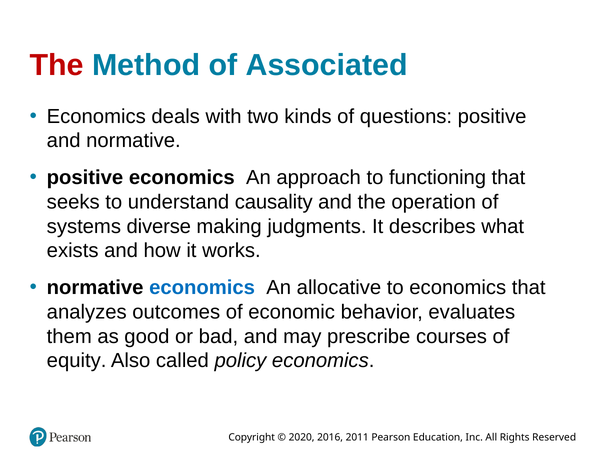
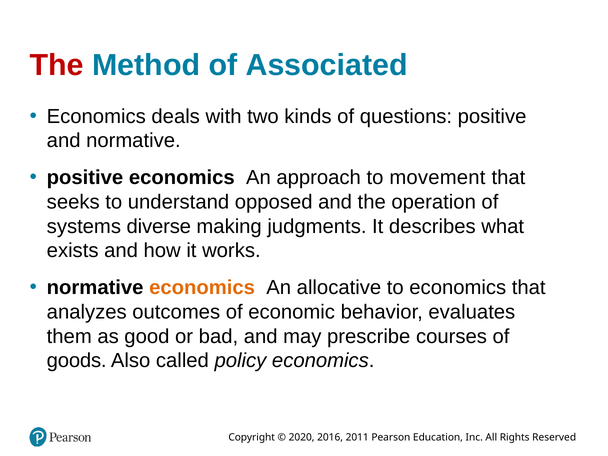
functioning: functioning -> movement
causality: causality -> opposed
economics at (202, 288) colour: blue -> orange
equity: equity -> goods
